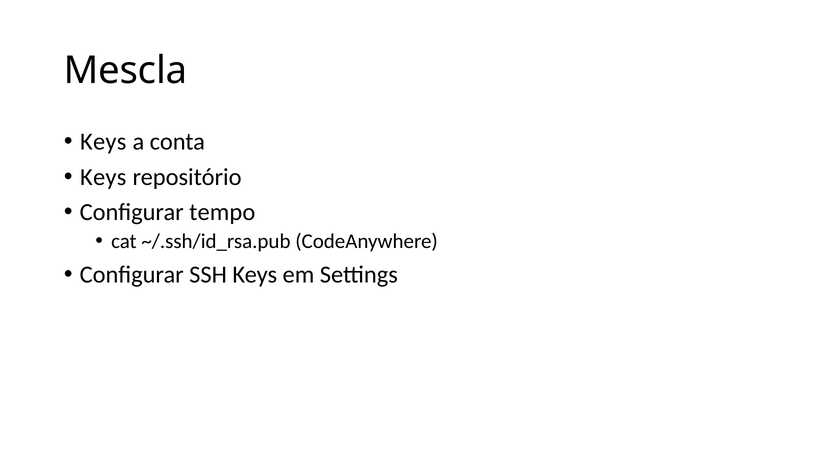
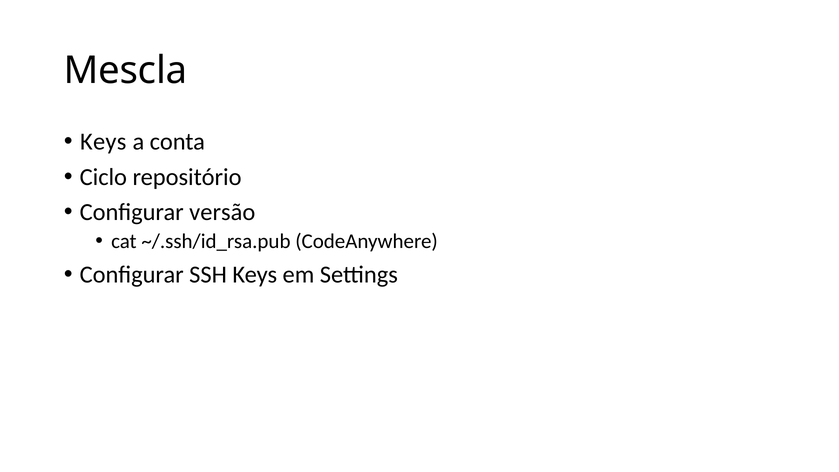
Keys at (103, 177): Keys -> Ciclo
tempo: tempo -> versão
